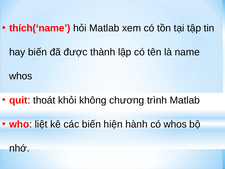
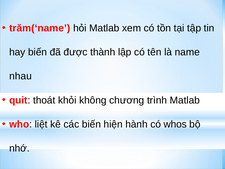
thích(‘name: thích(‘name -> trăm(‘name
whos at (21, 76): whos -> nhau
